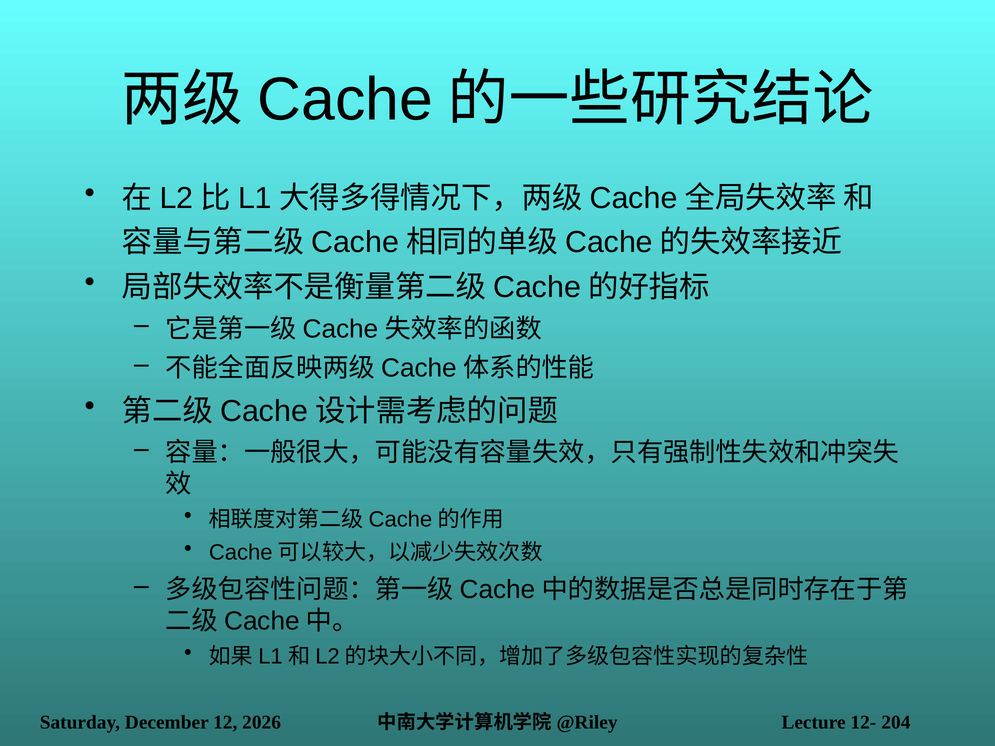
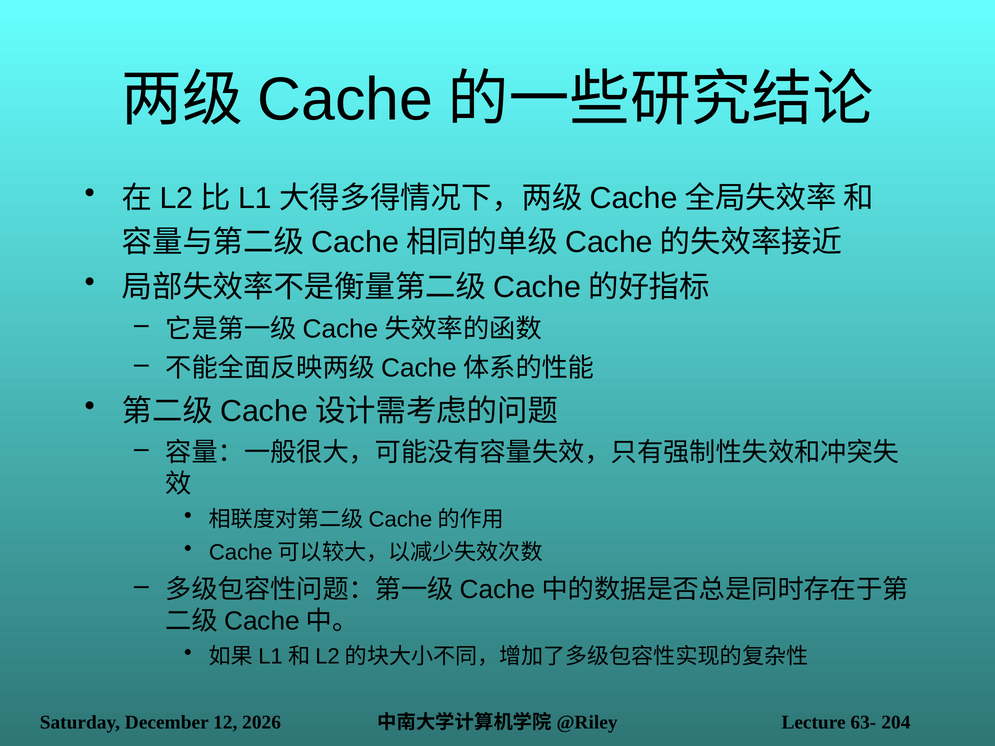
12-: 12- -> 63-
